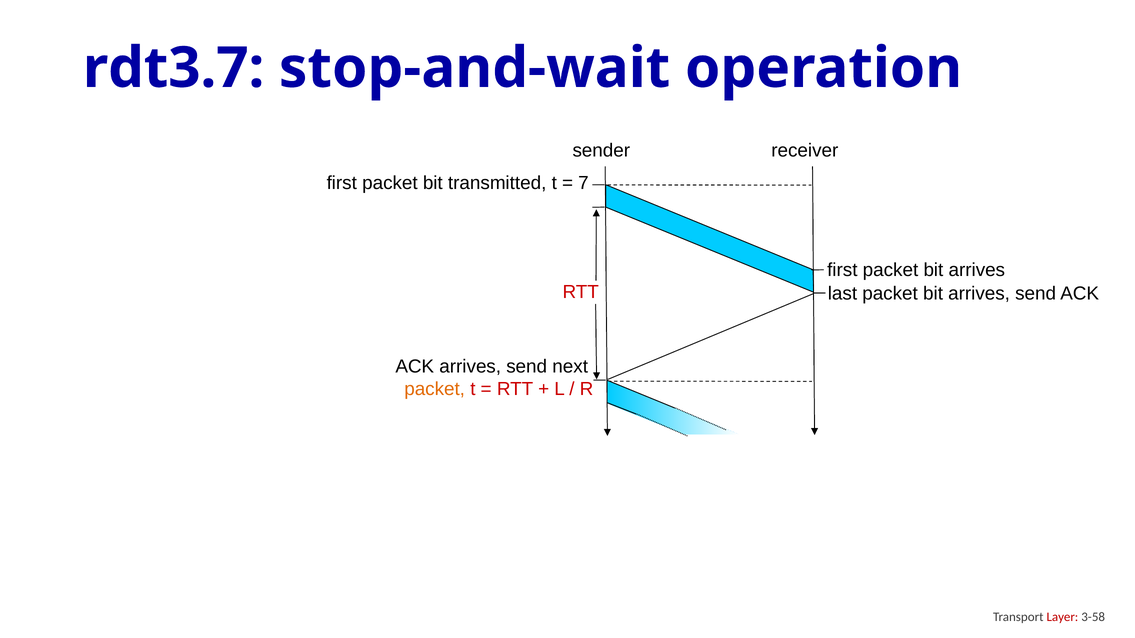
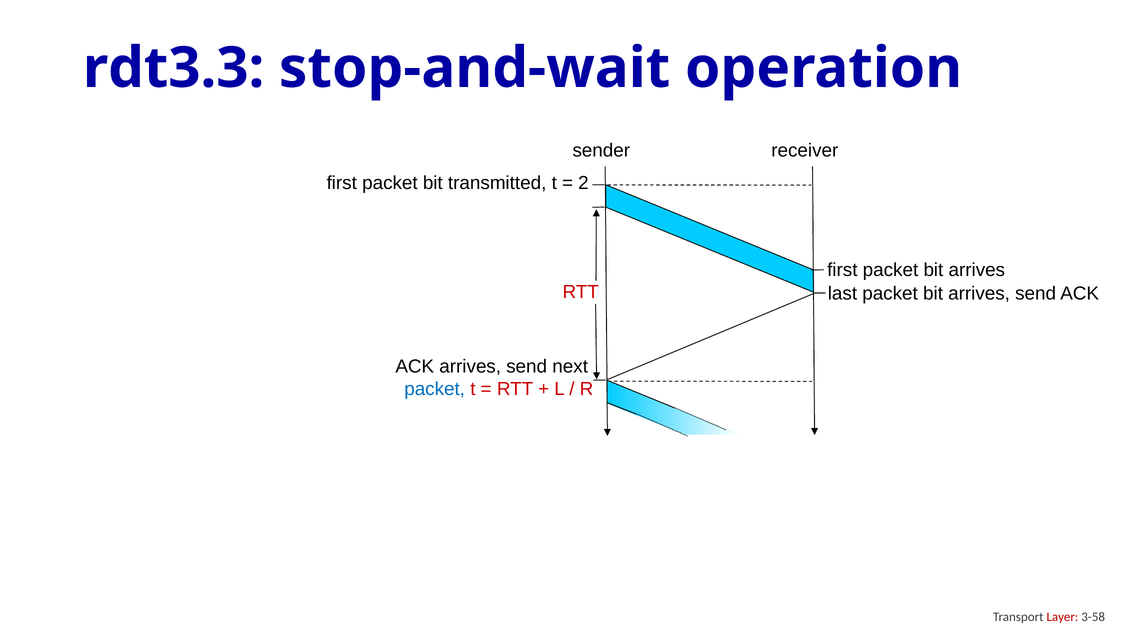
rdt3.7: rdt3.7 -> rdt3.3
7: 7 -> 2
packet at (435, 389) colour: orange -> blue
